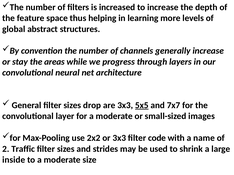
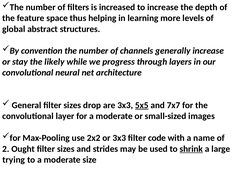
areas: areas -> likely
Traffic: Traffic -> Ought
shrink underline: none -> present
inside: inside -> trying
